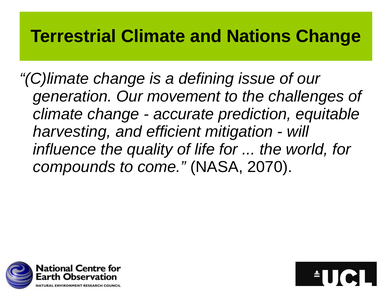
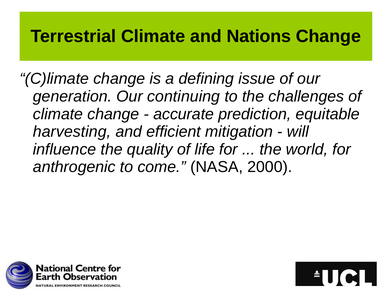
movement: movement -> continuing
compounds: compounds -> anthrogenic
2070: 2070 -> 2000
